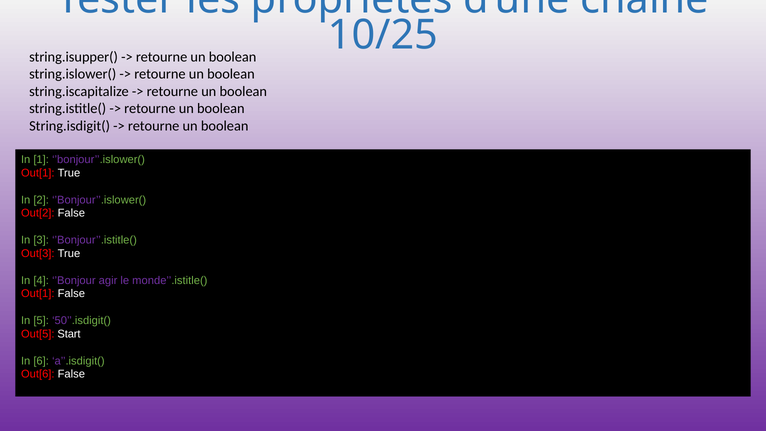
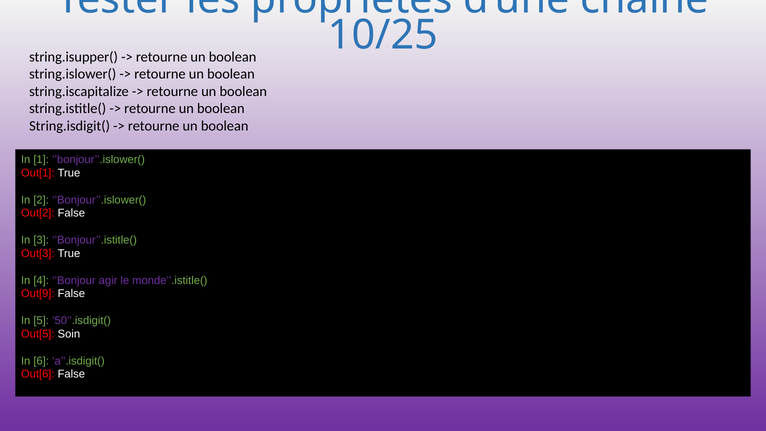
Out[1 at (38, 294): Out[1 -> Out[9
Start: Start -> Soin
